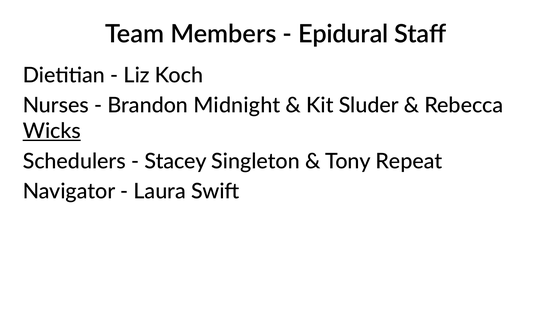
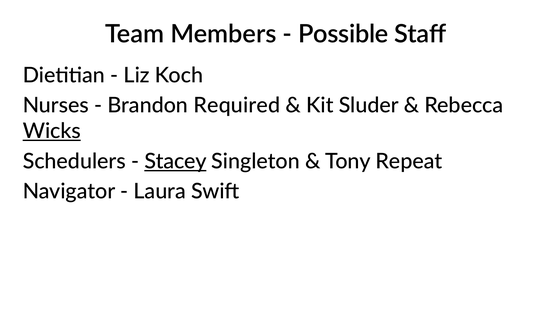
Epidural: Epidural -> Possible
Midnight: Midnight -> Required
Stacey underline: none -> present
